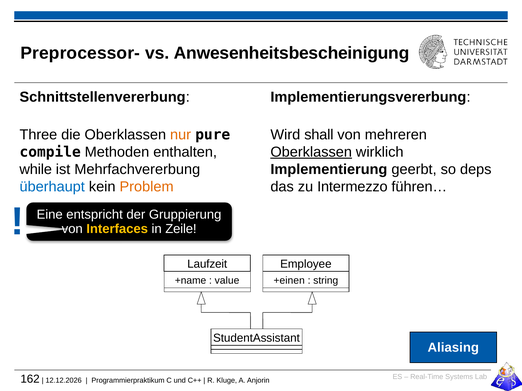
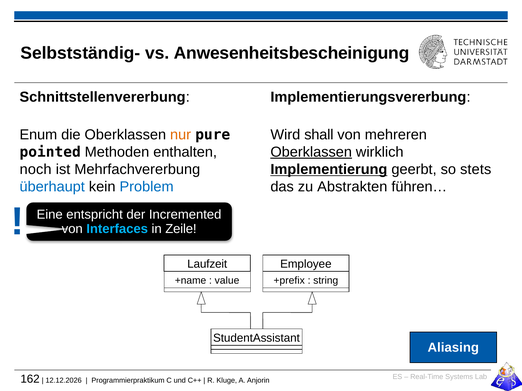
Preprocessor-: Preprocessor- -> Selbstständig-
Three: Three -> Enum
compile: compile -> pointed
while: while -> noch
Implementierung underline: none -> present
deps: deps -> stets
Problem colour: orange -> blue
Intermezzo: Intermezzo -> Abstrakten
Gruppierung: Gruppierung -> Incremented
Interfaces colour: yellow -> light blue
+einen: +einen -> +prefix
